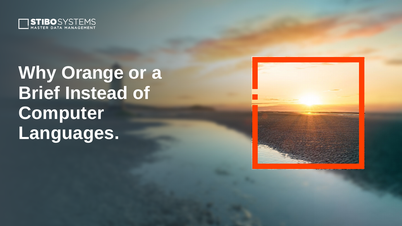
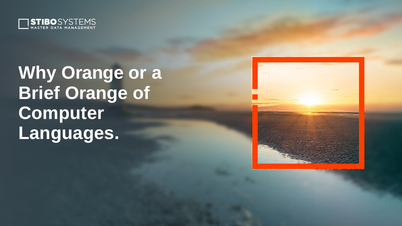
Brief Instead: Instead -> Orange
